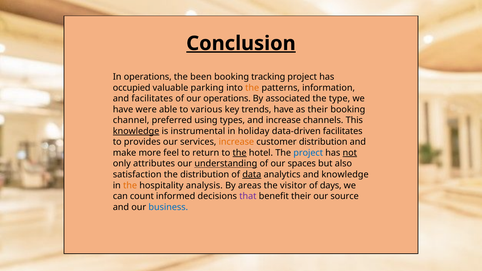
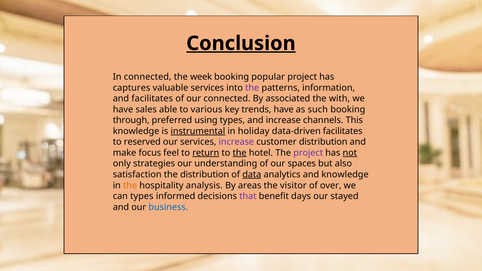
In operations: operations -> connected
been: been -> week
tracking: tracking -> popular
occupied: occupied -> captures
valuable parking: parking -> services
the at (252, 88) colour: orange -> purple
our operations: operations -> connected
type: type -> with
were: were -> sales
as their: their -> such
channel: channel -> through
knowledge at (136, 131) underline: present -> none
instrumental underline: none -> present
provides: provides -> reserved
increase at (236, 142) colour: orange -> purple
more: more -> focus
return underline: none -> present
project at (308, 153) colour: blue -> purple
attributes: attributes -> strategies
understanding underline: present -> none
days: days -> over
can count: count -> types
benefit their: their -> days
source: source -> stayed
